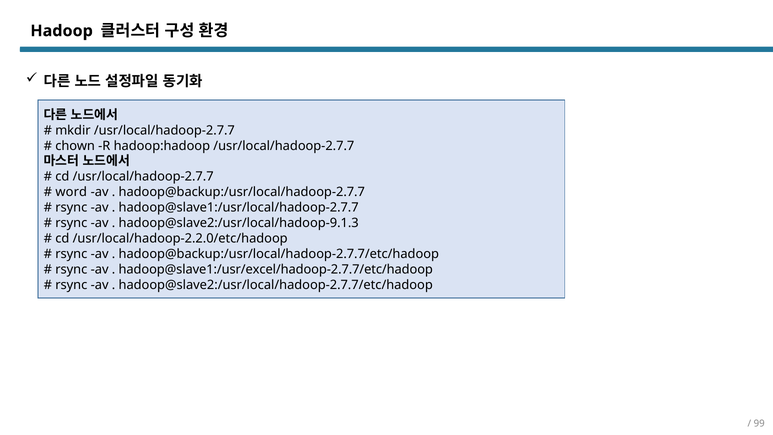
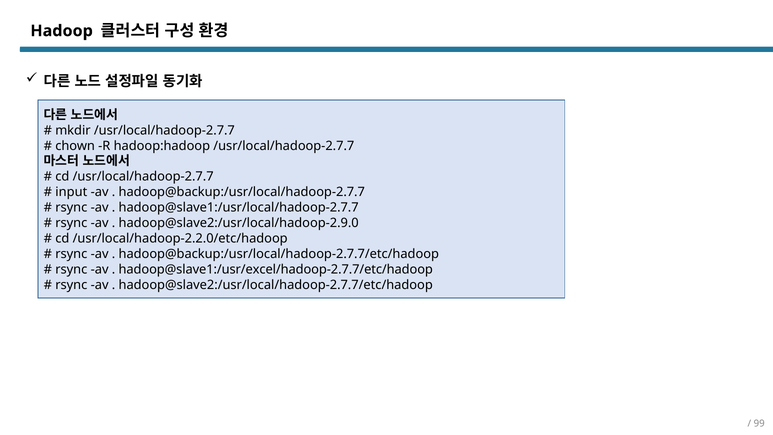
word: word -> input
hadoop@slave2:/usr/local/hadoop-9.1.3: hadoop@slave2:/usr/local/hadoop-9.1.3 -> hadoop@slave2:/usr/local/hadoop-2.9.0
